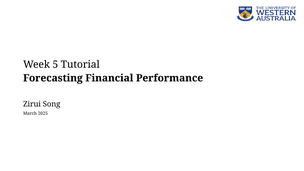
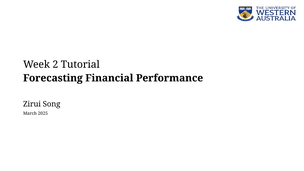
5: 5 -> 2
